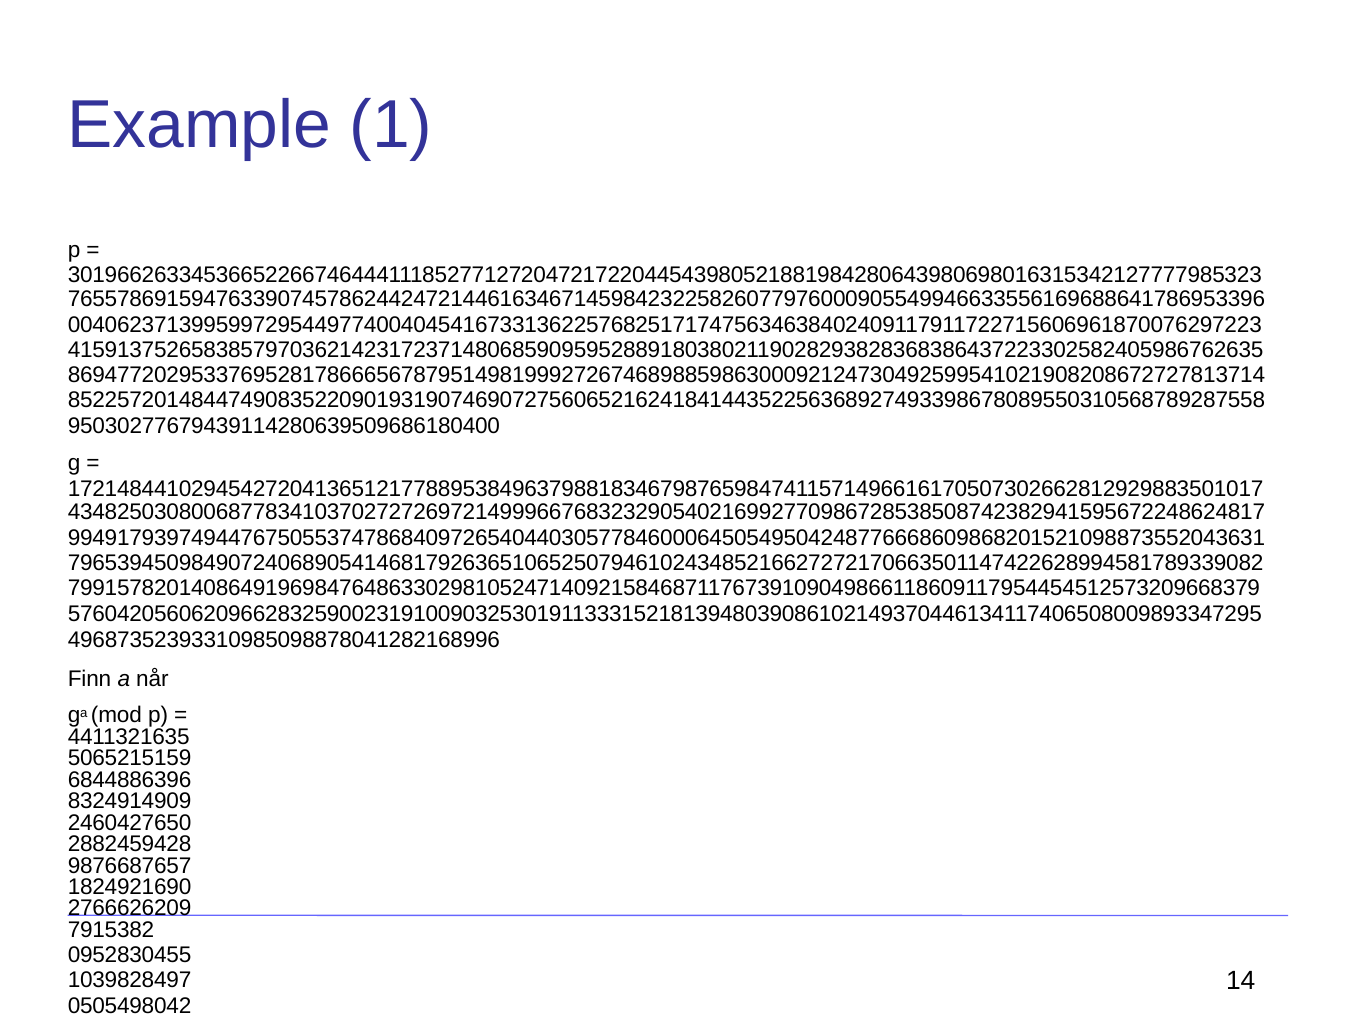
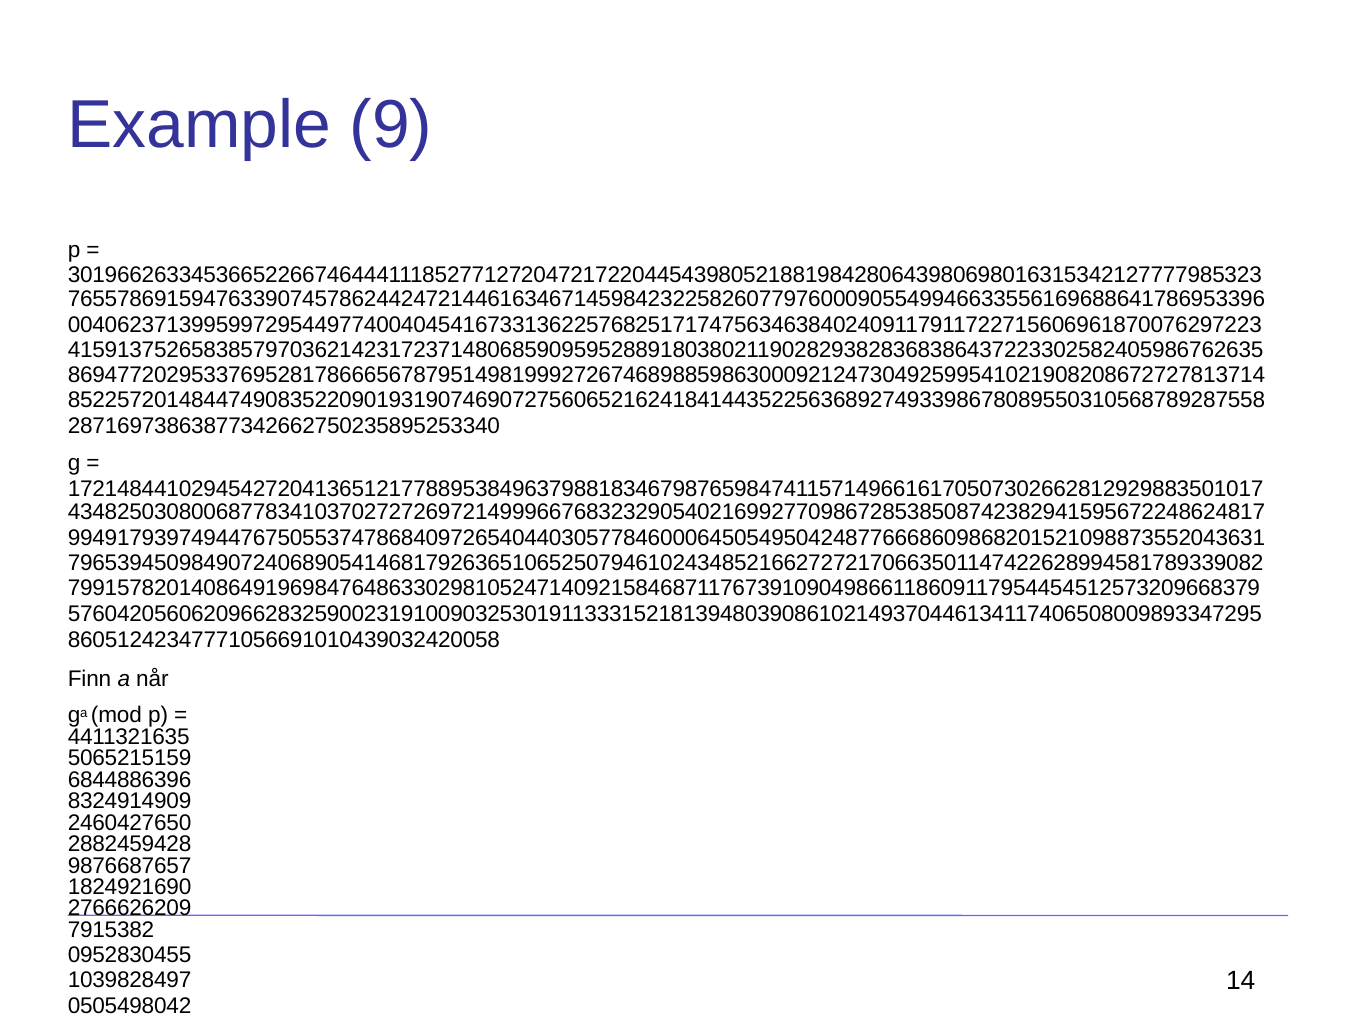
1: 1 -> 9
95030277679439114280639509686180400: 95030277679439114280639509686180400 -> 28716973863877342662750235895253340
49687352393310985098878041282168996: 49687352393310985098878041282168996 -> 86051242347771056691010439032420058
